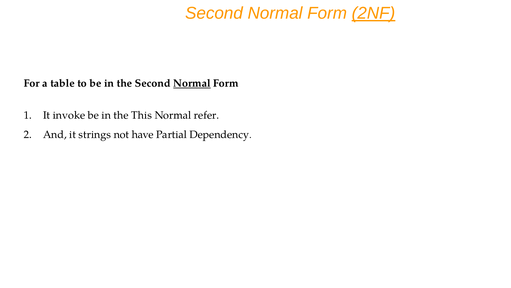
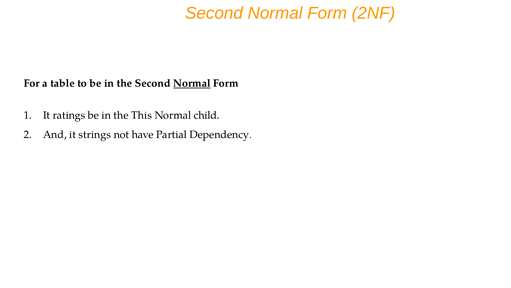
2NF underline: present -> none
invoke: invoke -> ratings
refer: refer -> child
